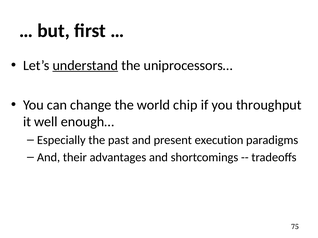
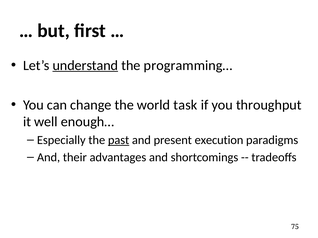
uniprocessors…: uniprocessors… -> programming…
chip: chip -> task
past underline: none -> present
